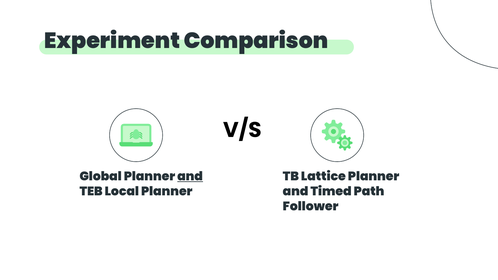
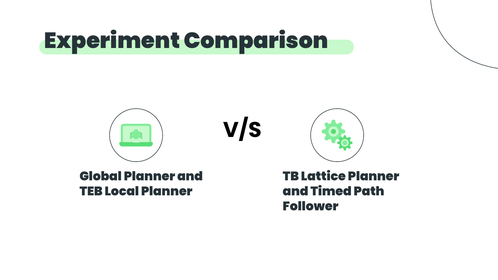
and at (190, 176) underline: present -> none
